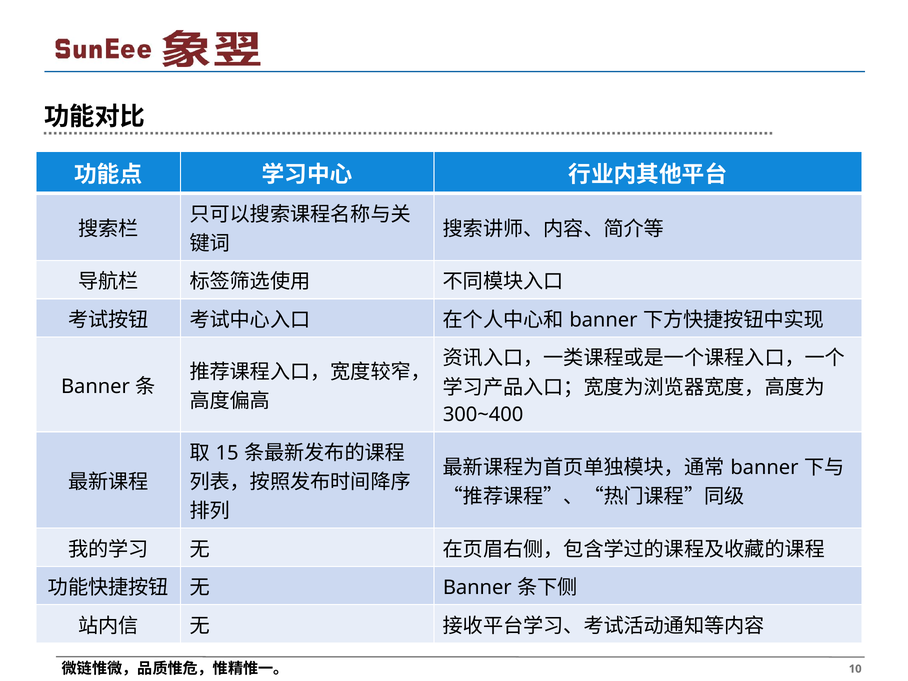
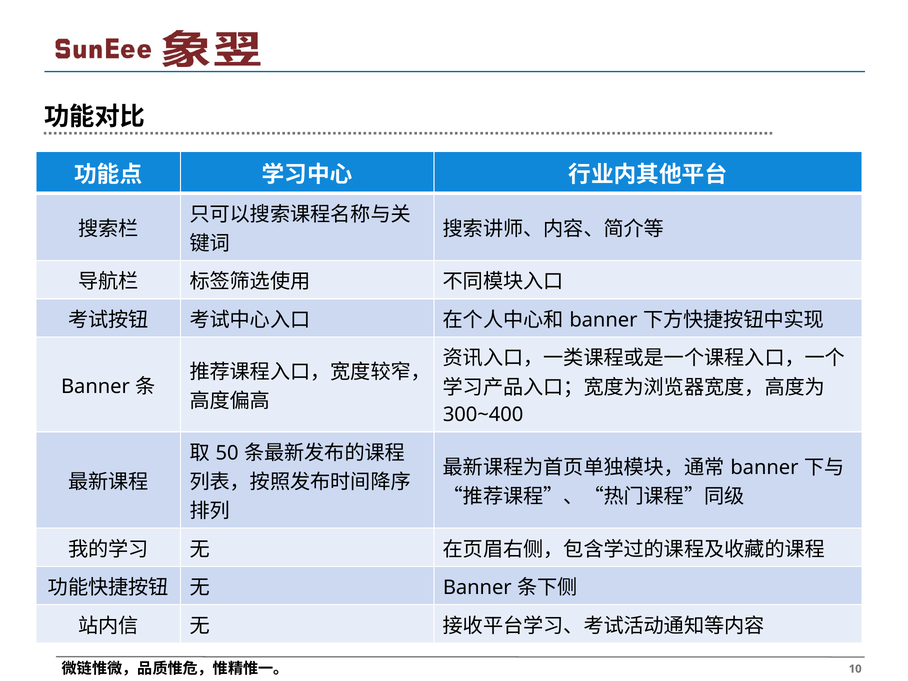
15: 15 -> 50
